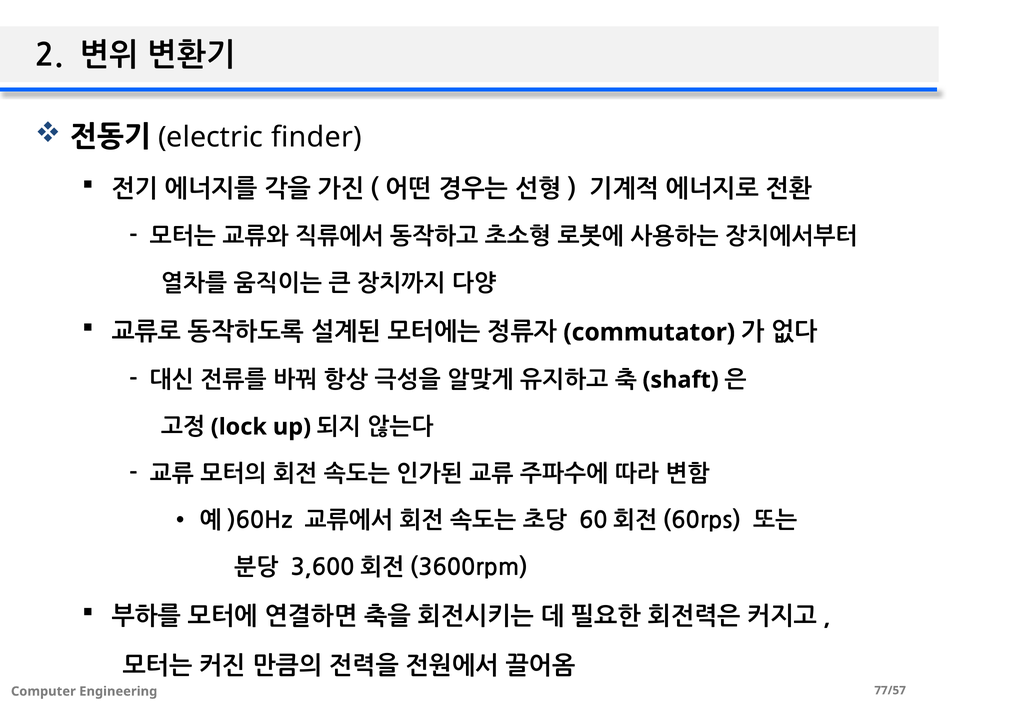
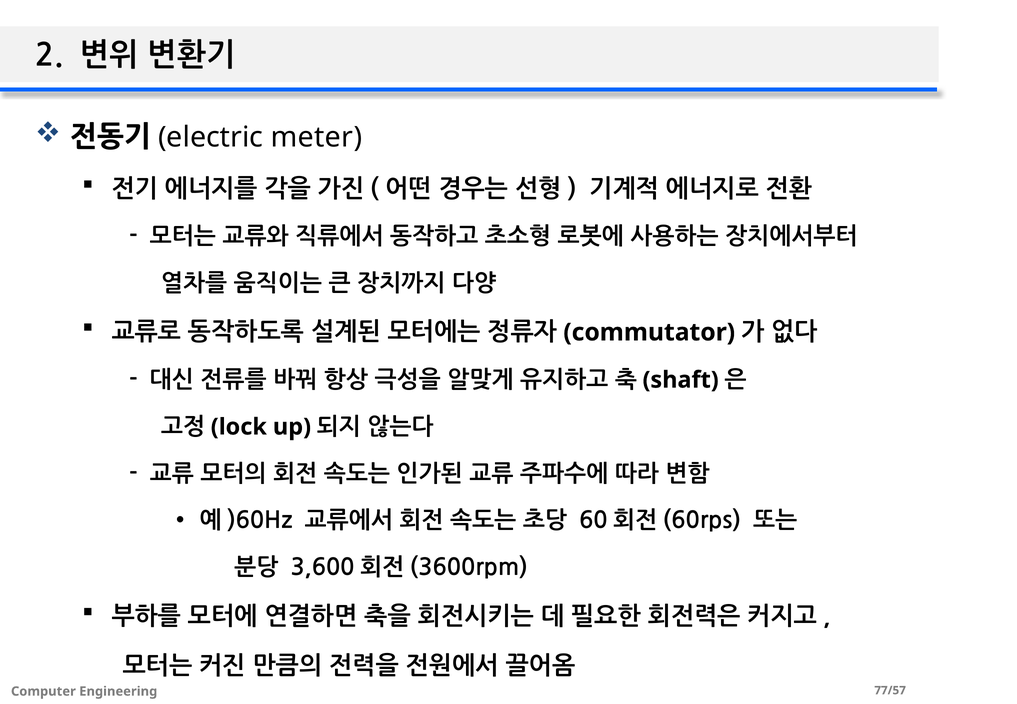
finder: finder -> meter
